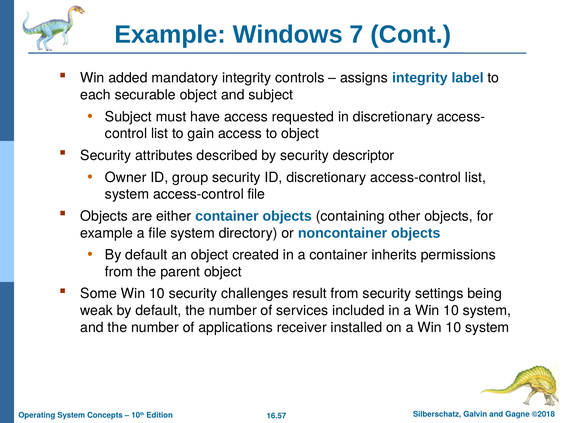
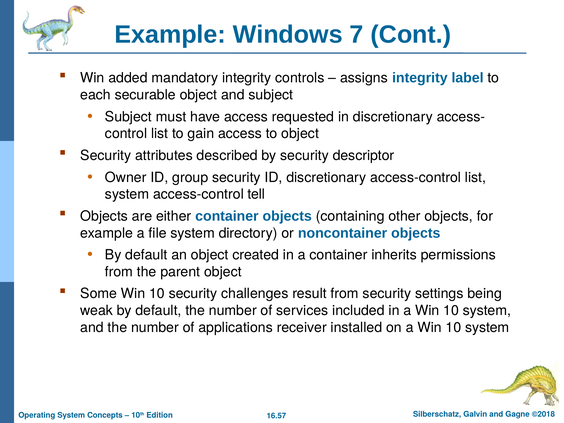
access-control file: file -> tell
